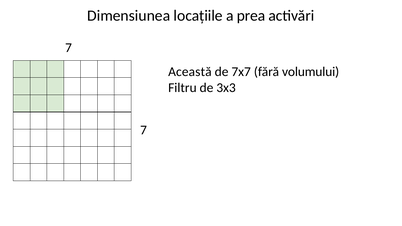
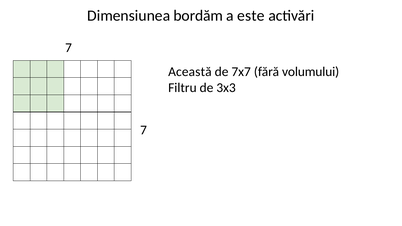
locațiile: locațiile -> bordăm
prea: prea -> este
